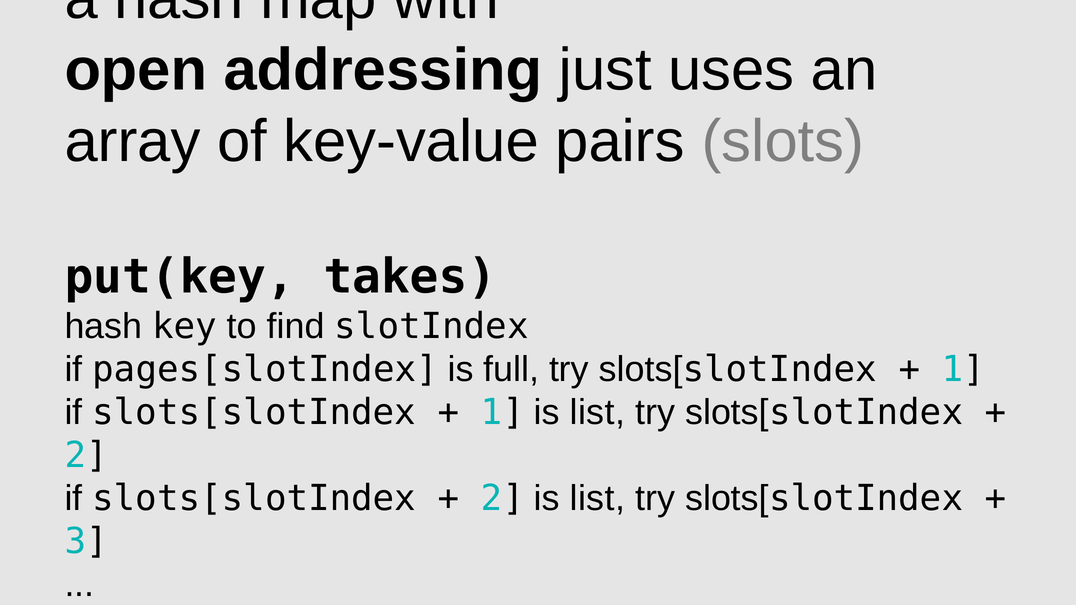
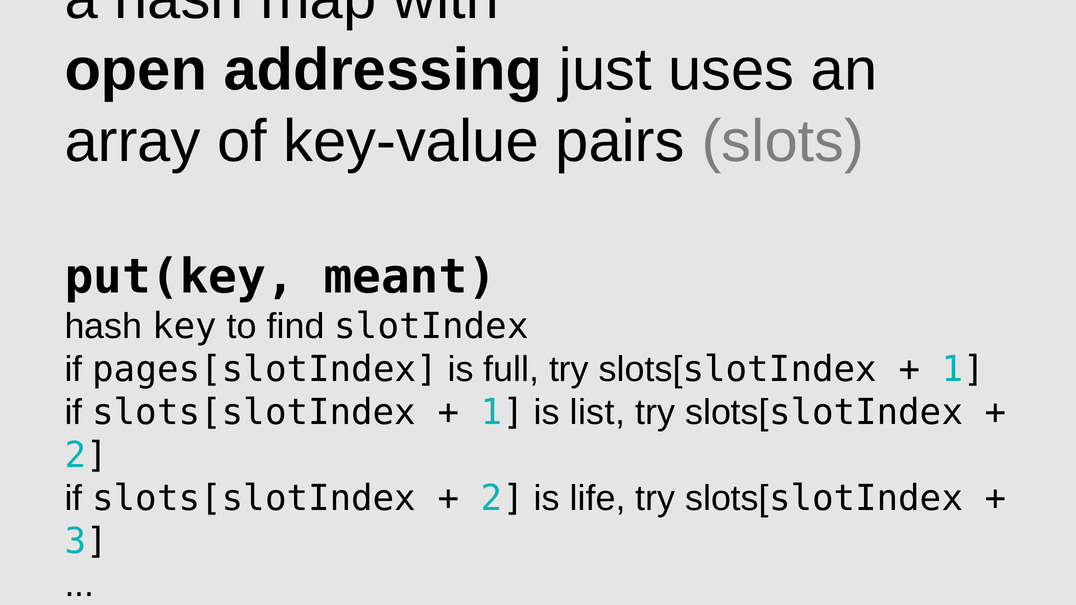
takes: takes -> meant
2 is list: list -> life
